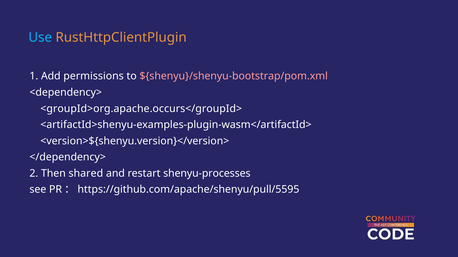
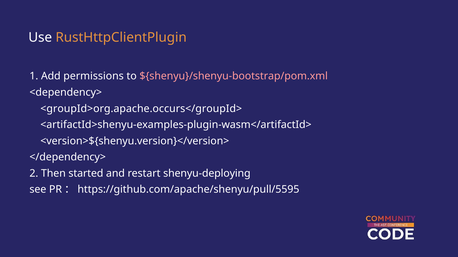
Use colour: light blue -> white
shared: shared -> started
shenyu-processes: shenyu-processes -> shenyu-deploying
